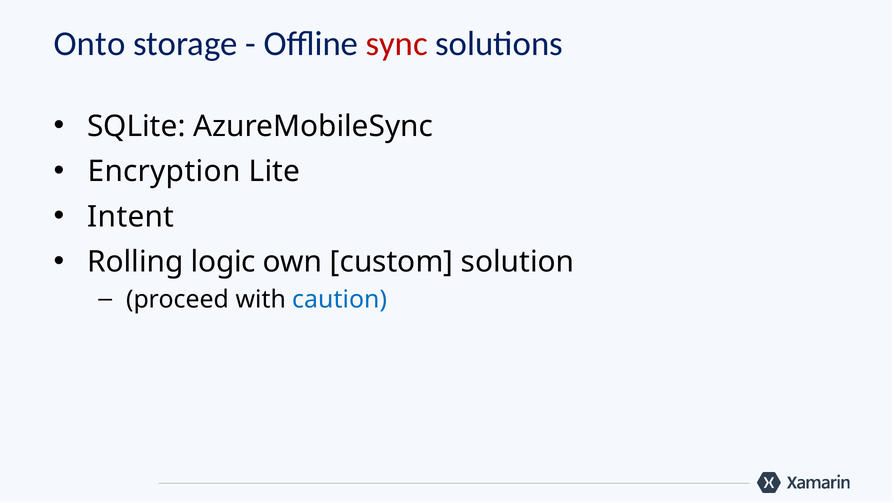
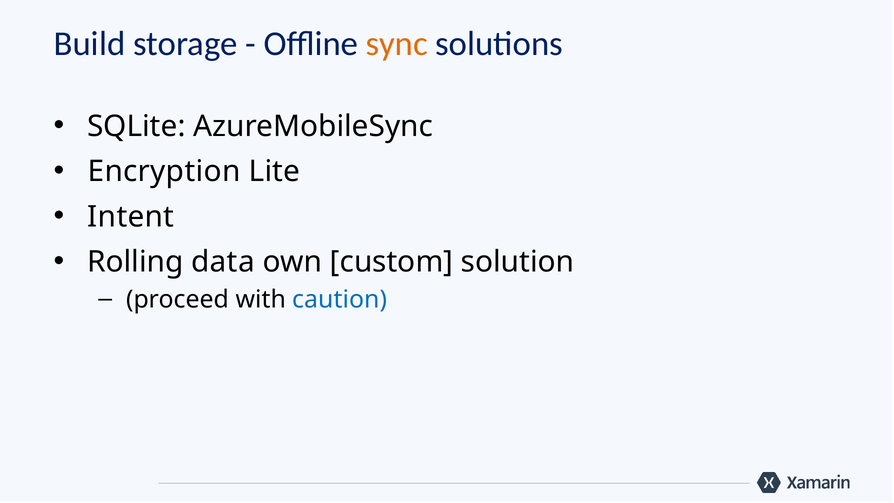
Onto: Onto -> Build
sync colour: red -> orange
logic: logic -> data
